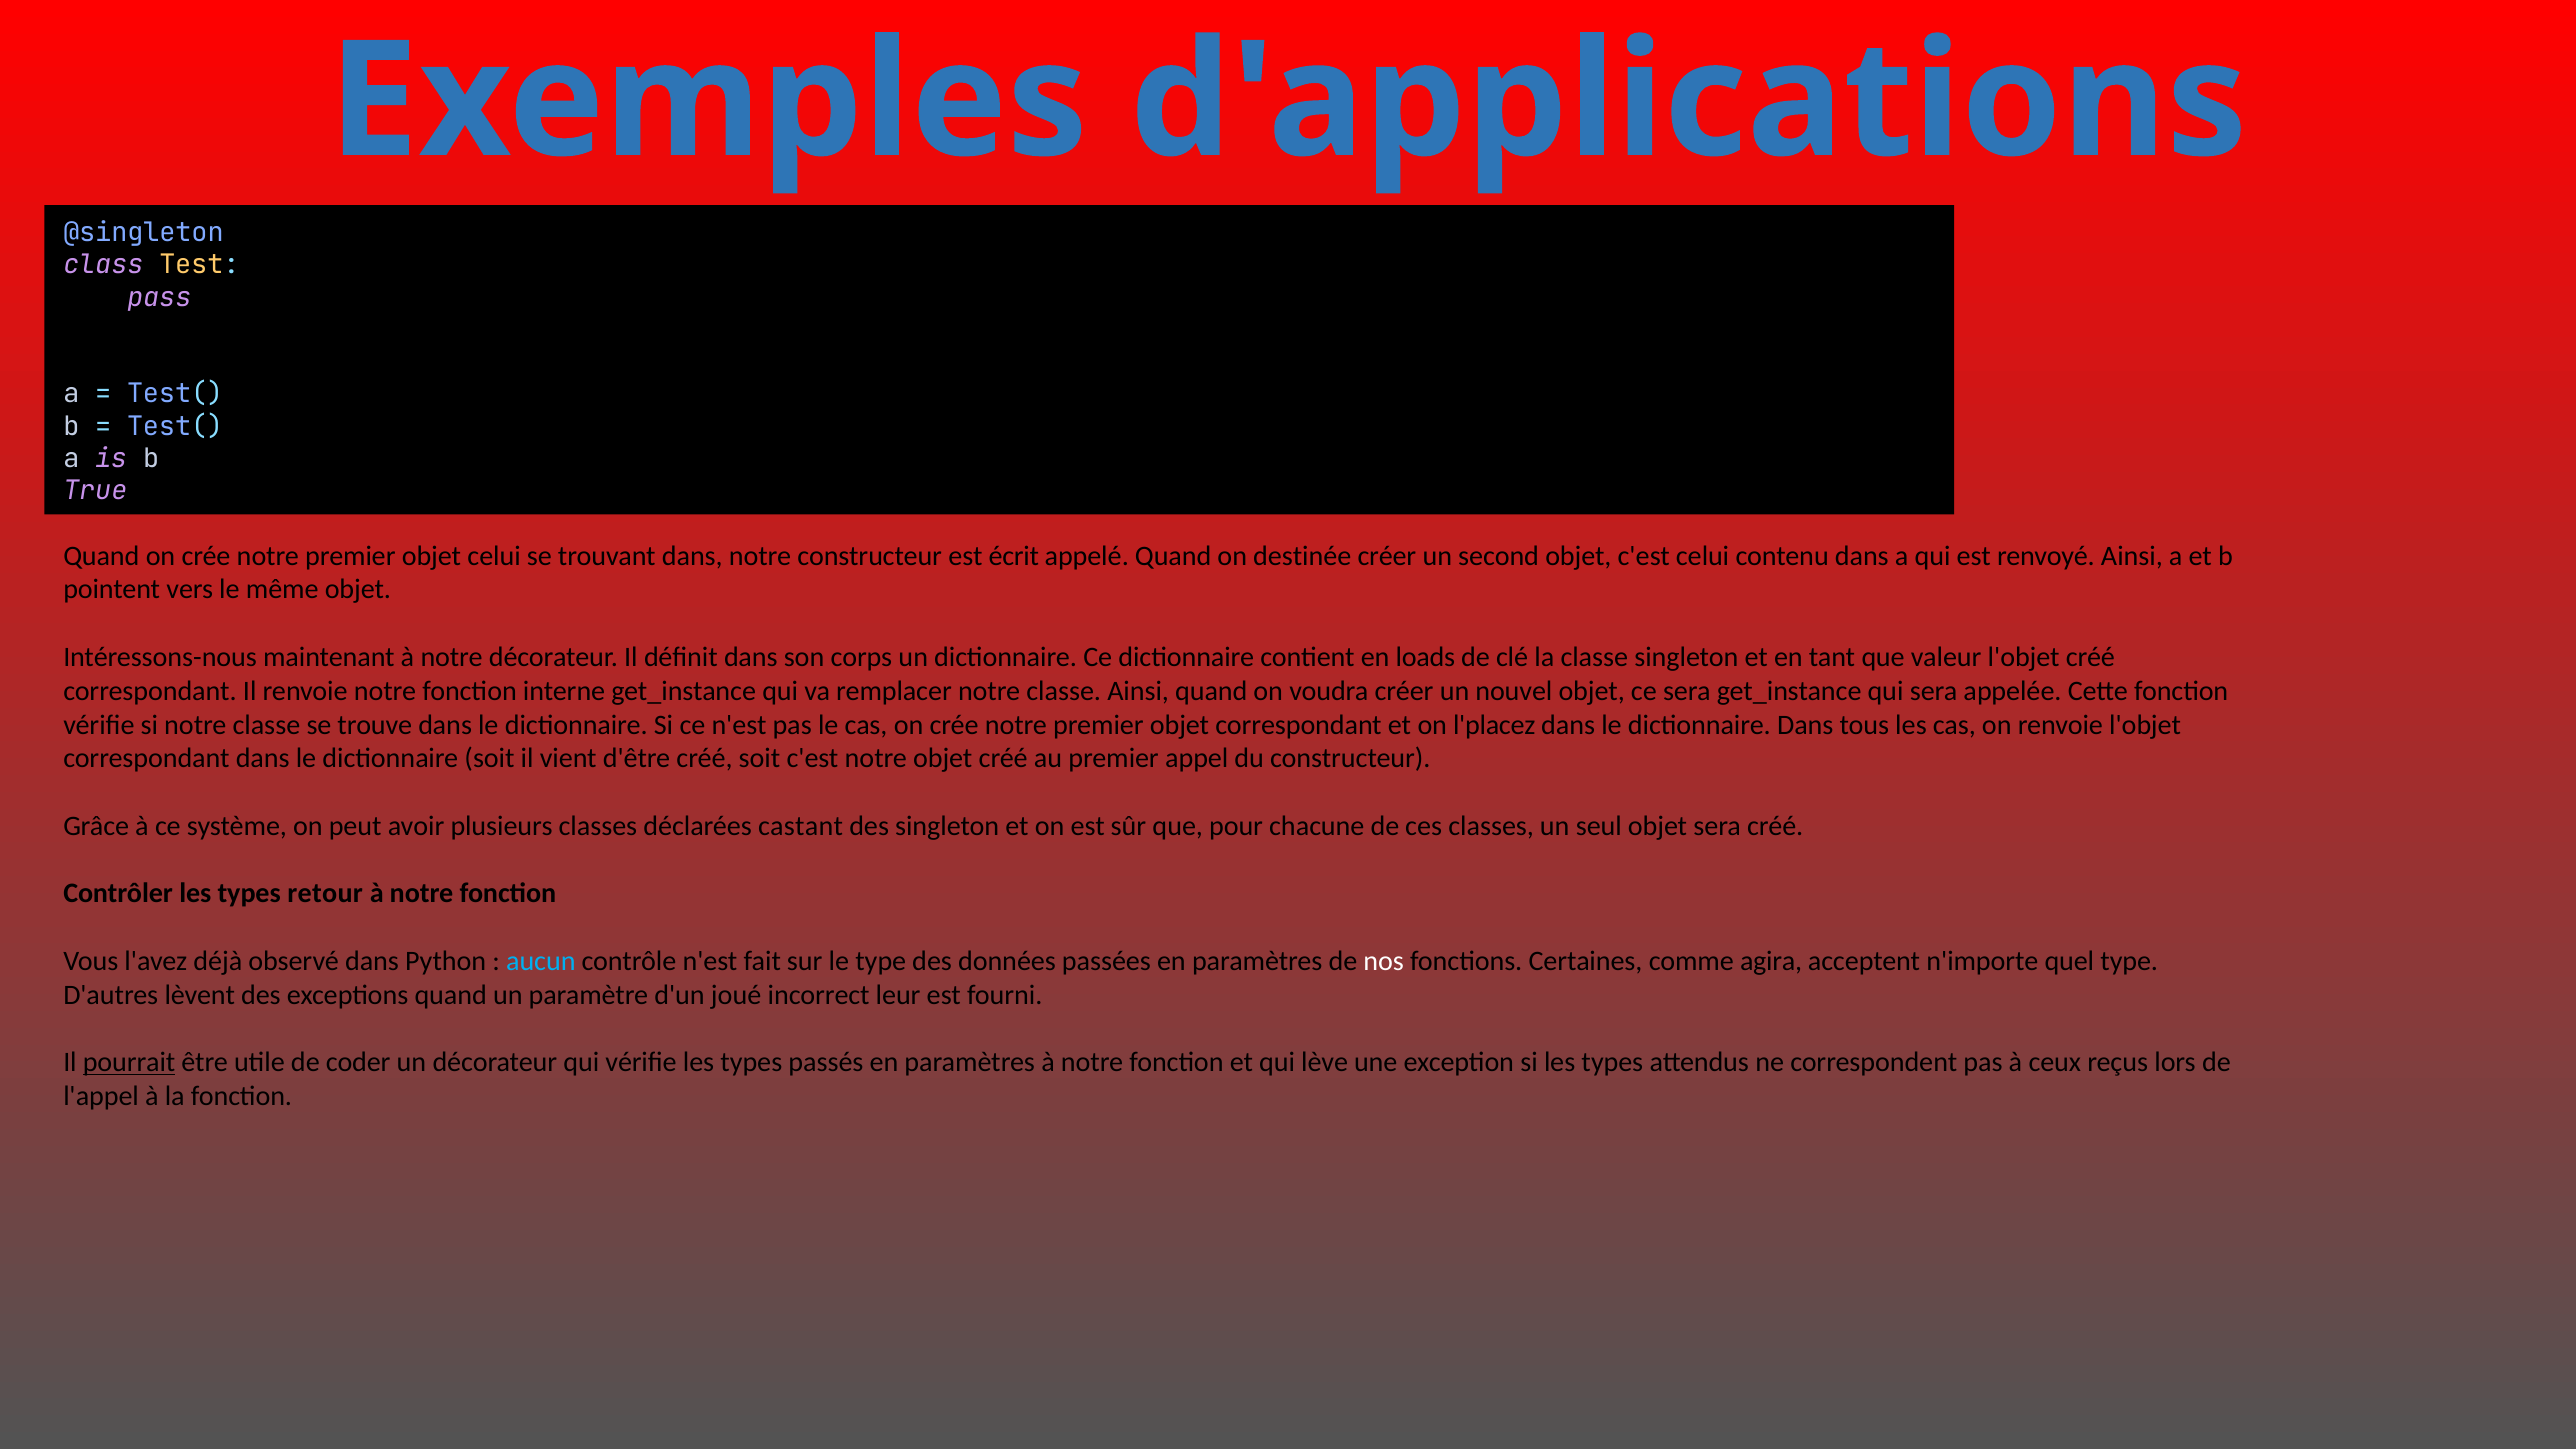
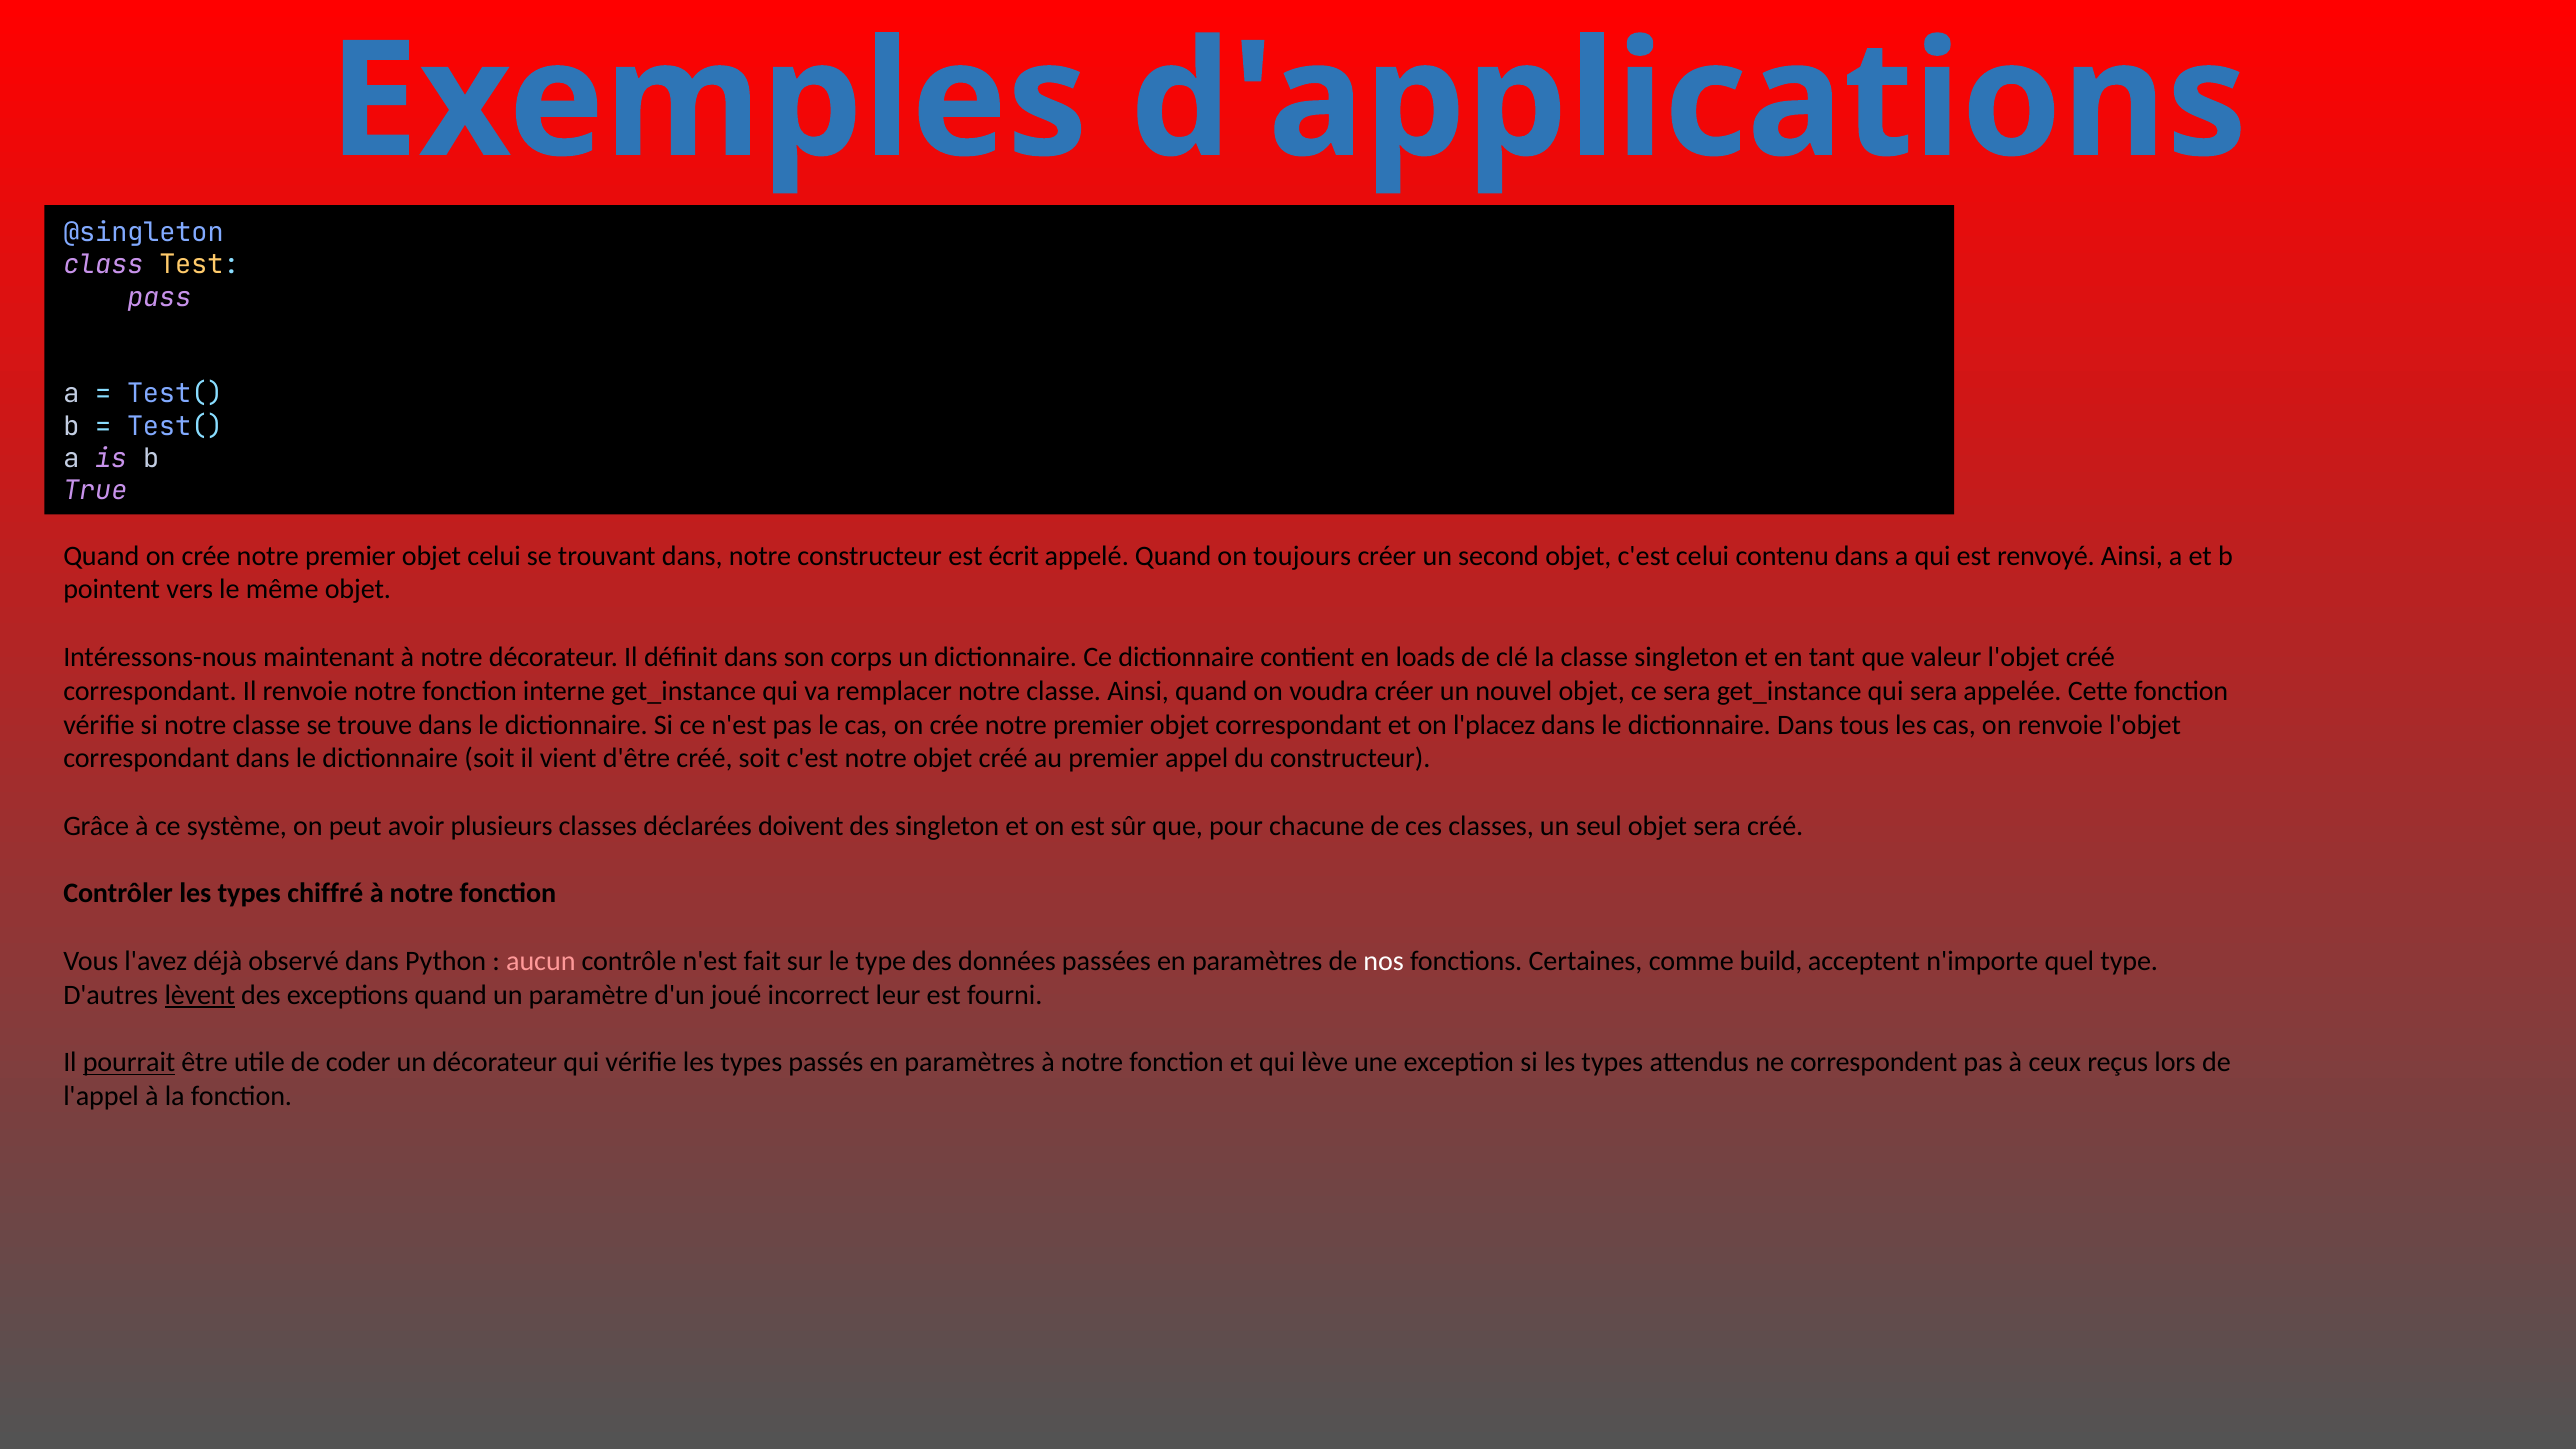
destinée: destinée -> toujours
castant: castant -> doivent
retour: retour -> chiffré
aucun colour: light blue -> pink
agira: agira -> build
lèvent underline: none -> present
